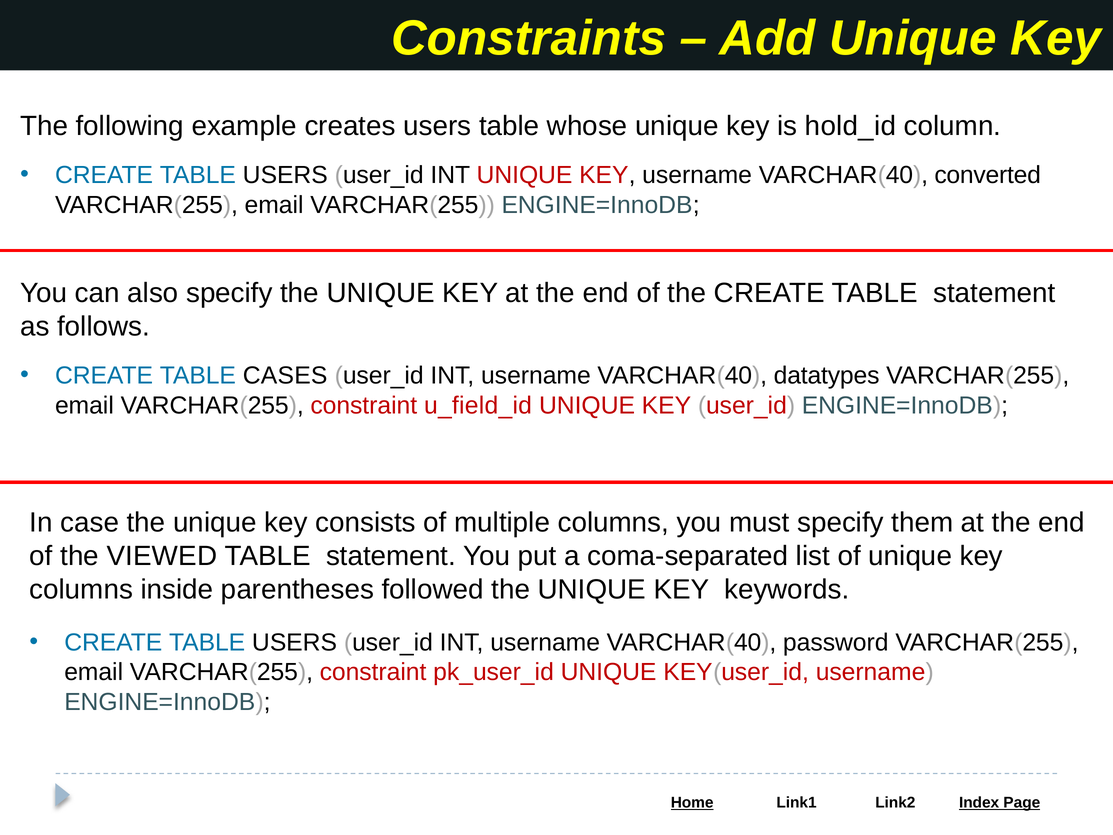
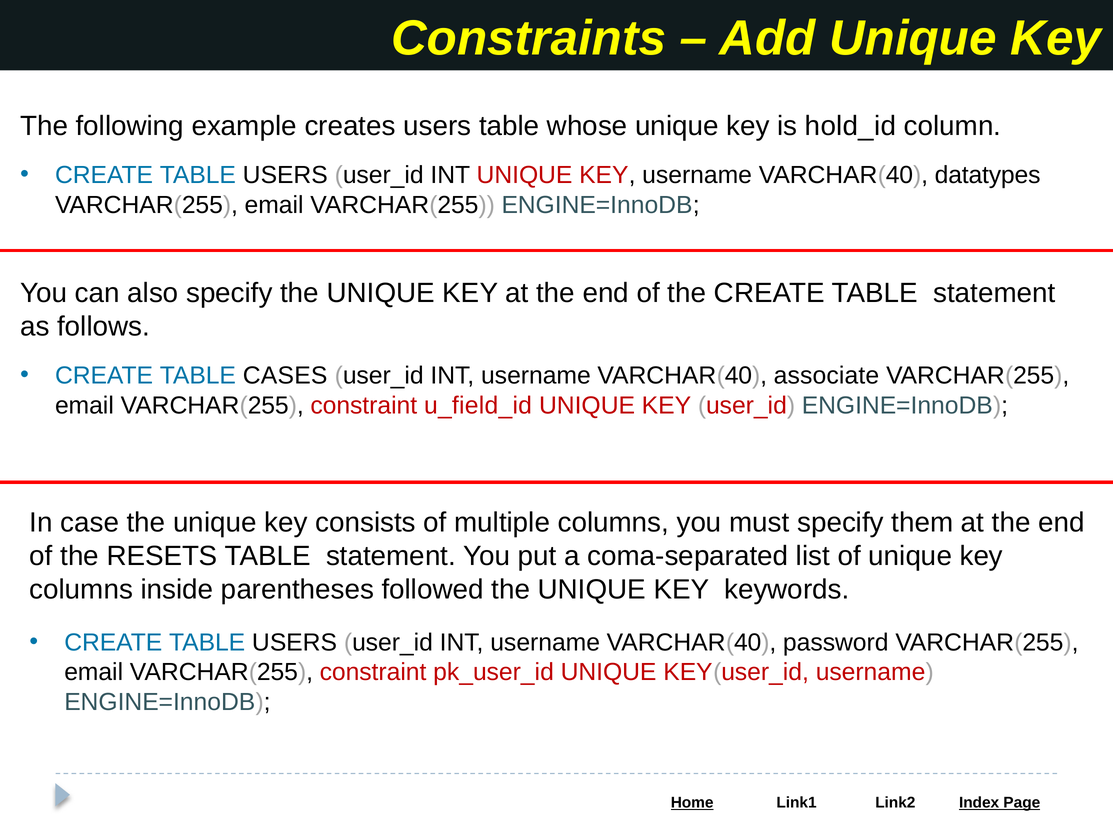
converted: converted -> datatypes
datatypes: datatypes -> associate
VIEWED: VIEWED -> RESETS
